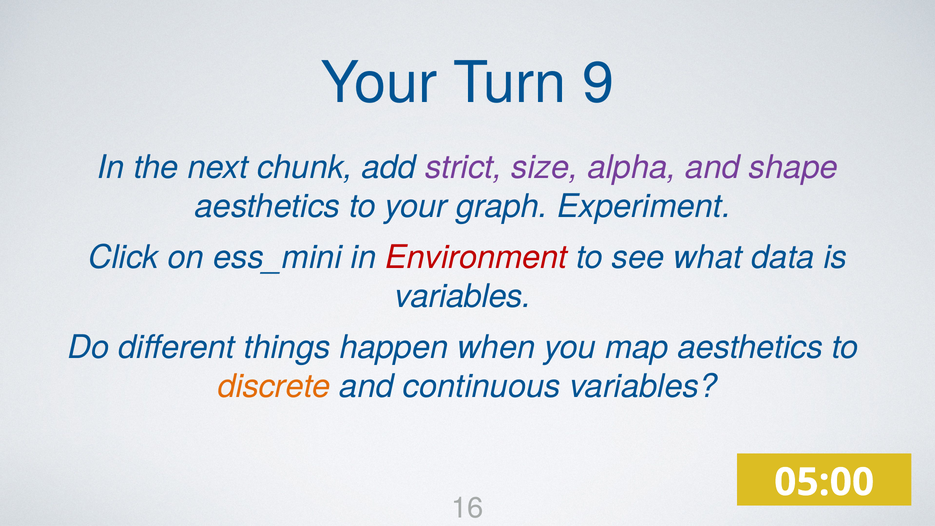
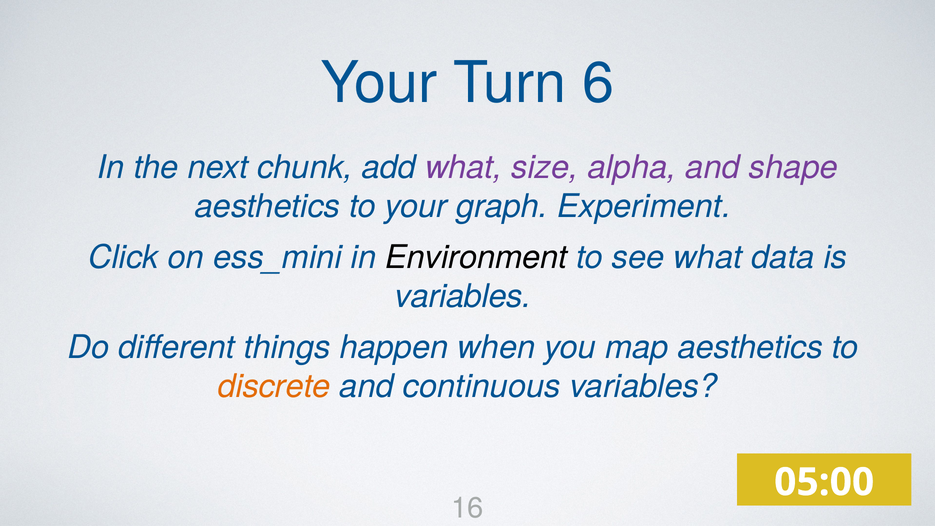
9: 9 -> 6
add strict: strict -> what
Environment colour: red -> black
